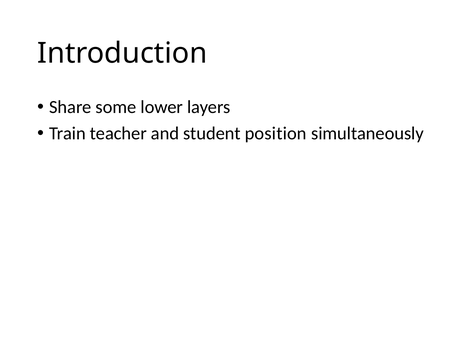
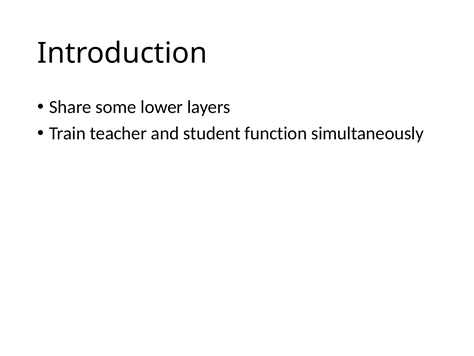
position: position -> function
